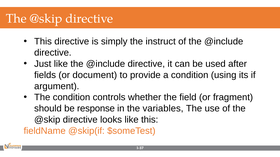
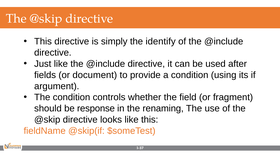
instruct: instruct -> identify
variables: variables -> renaming
